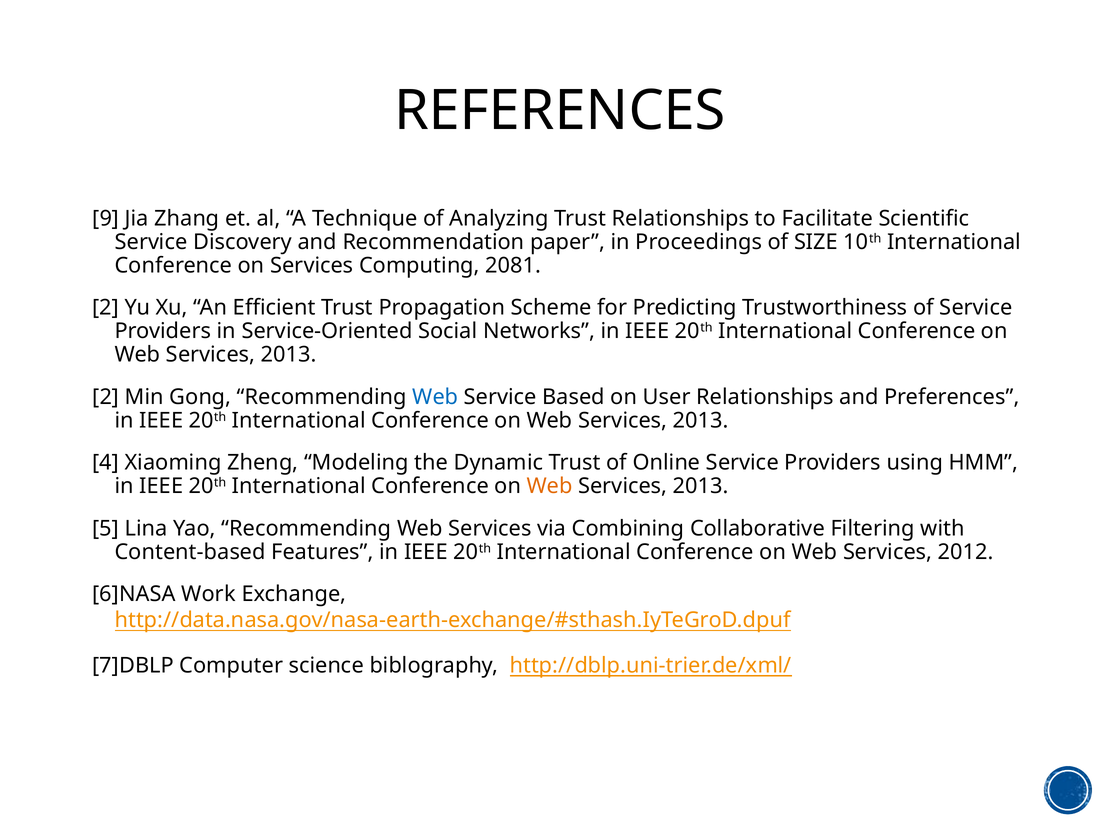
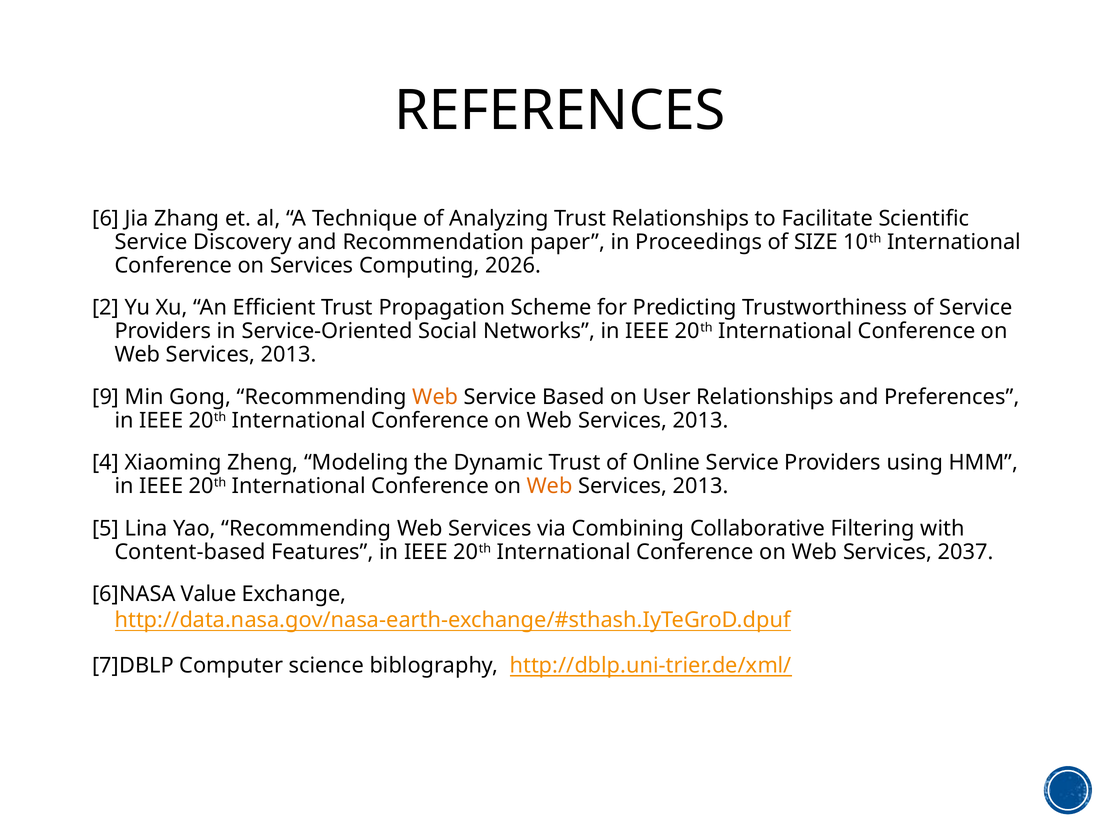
9: 9 -> 6
2081: 2081 -> 2026
2 at (106, 397): 2 -> 9
Web at (435, 397) colour: blue -> orange
2012: 2012 -> 2037
Work: Work -> Value
